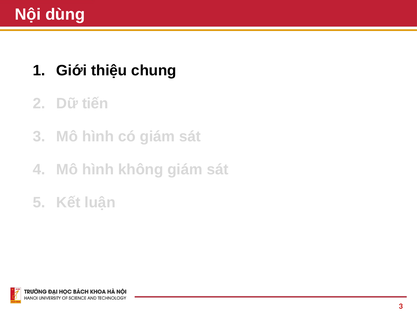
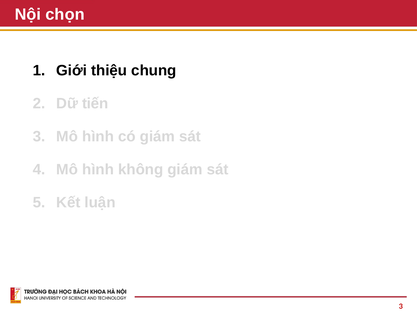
dùng: dùng -> chọn
